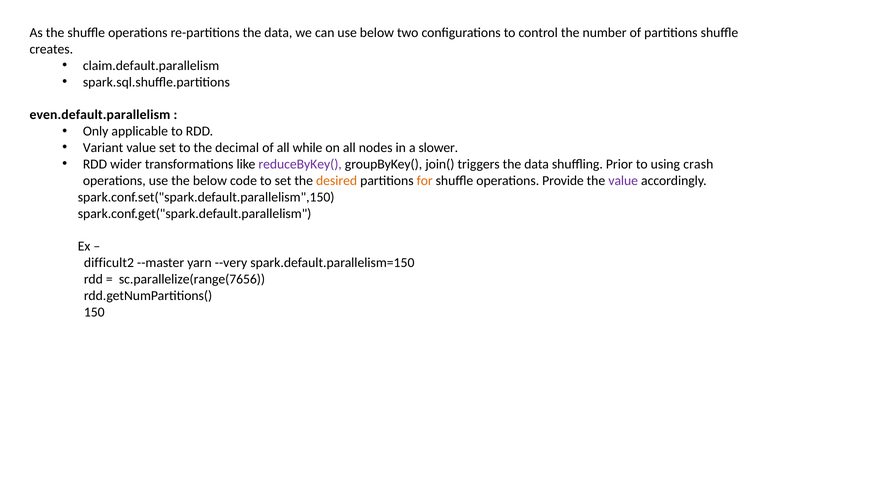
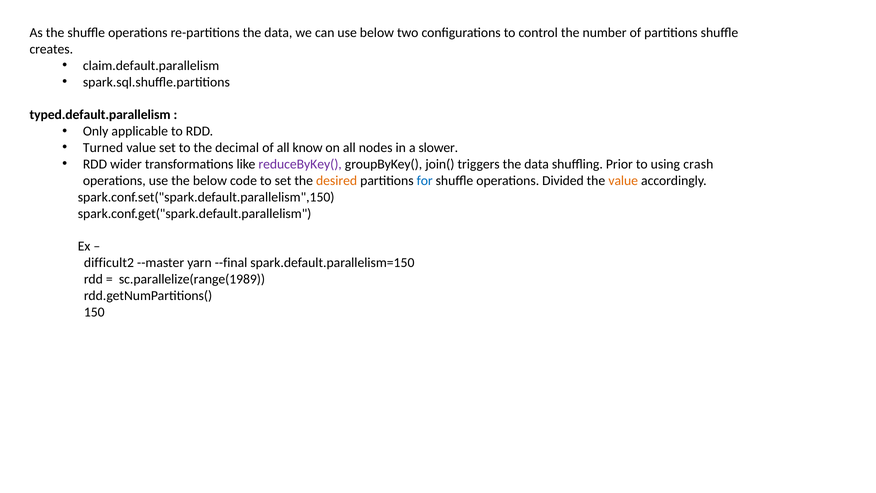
even.default.parallelism: even.default.parallelism -> typed.default.parallelism
Variant: Variant -> Turned
while: while -> know
for colour: orange -> blue
Provide: Provide -> Divided
value at (623, 181) colour: purple -> orange
--very: --very -> --final
sc.parallelize(range(7656: sc.parallelize(range(7656 -> sc.parallelize(range(1989
